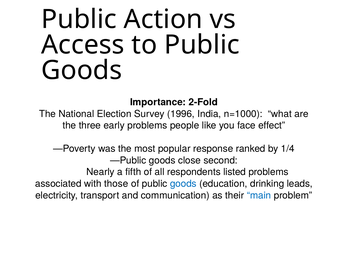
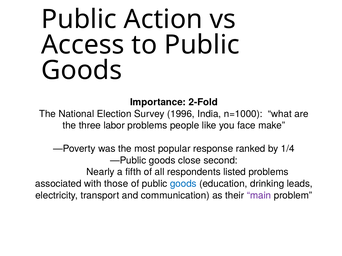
early: early -> labor
effect: effect -> make
main colour: blue -> purple
